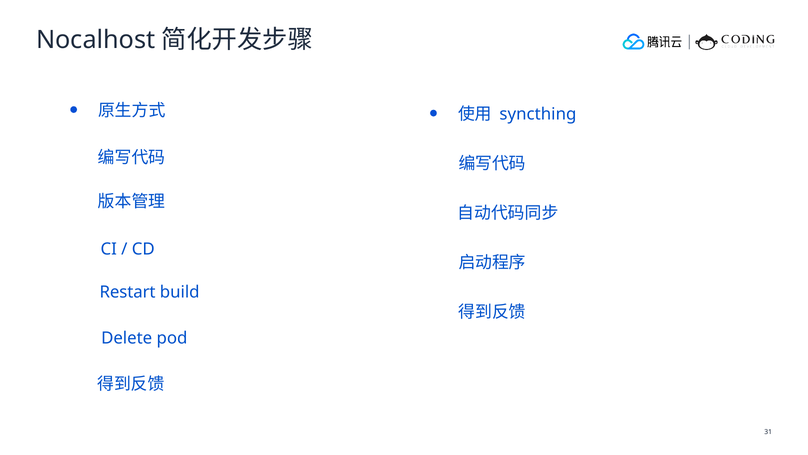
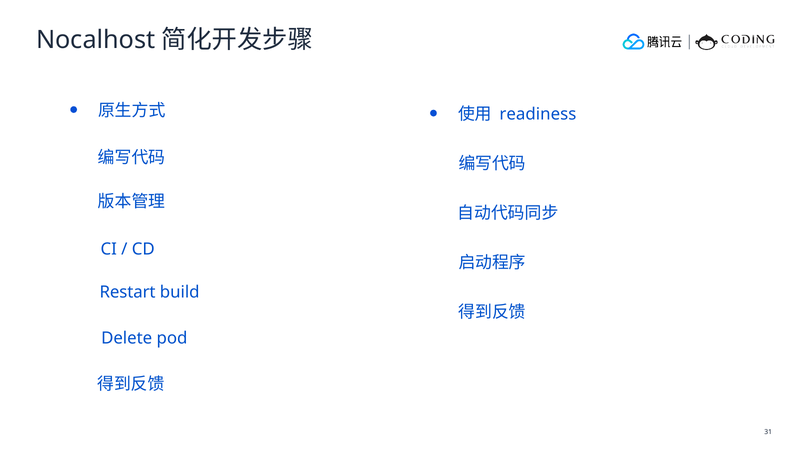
syncthing: syncthing -> readiness
